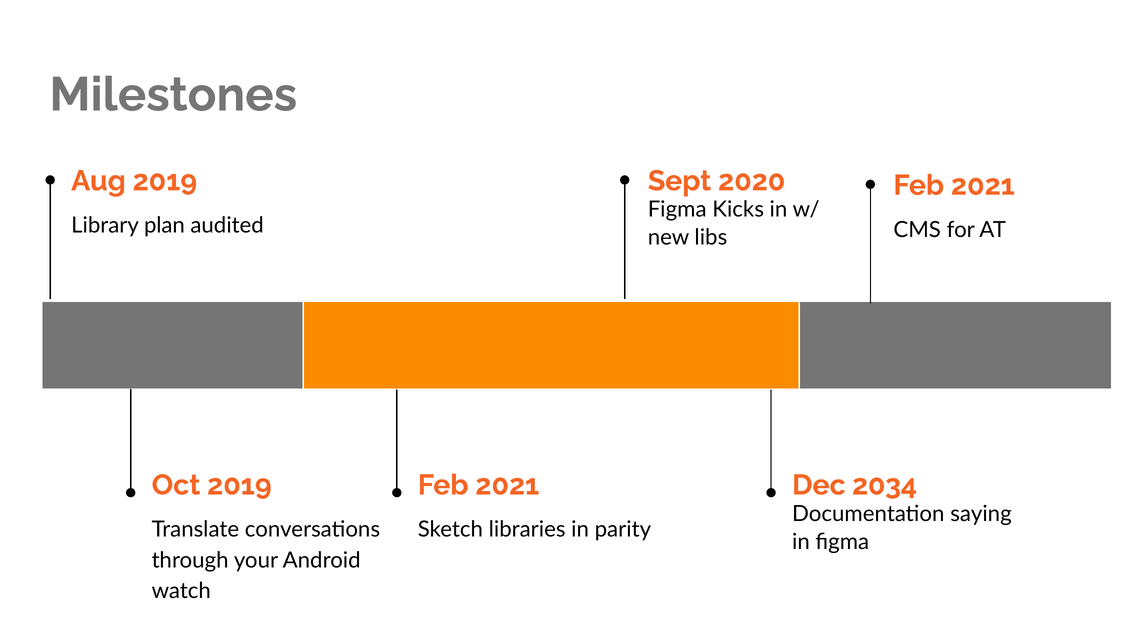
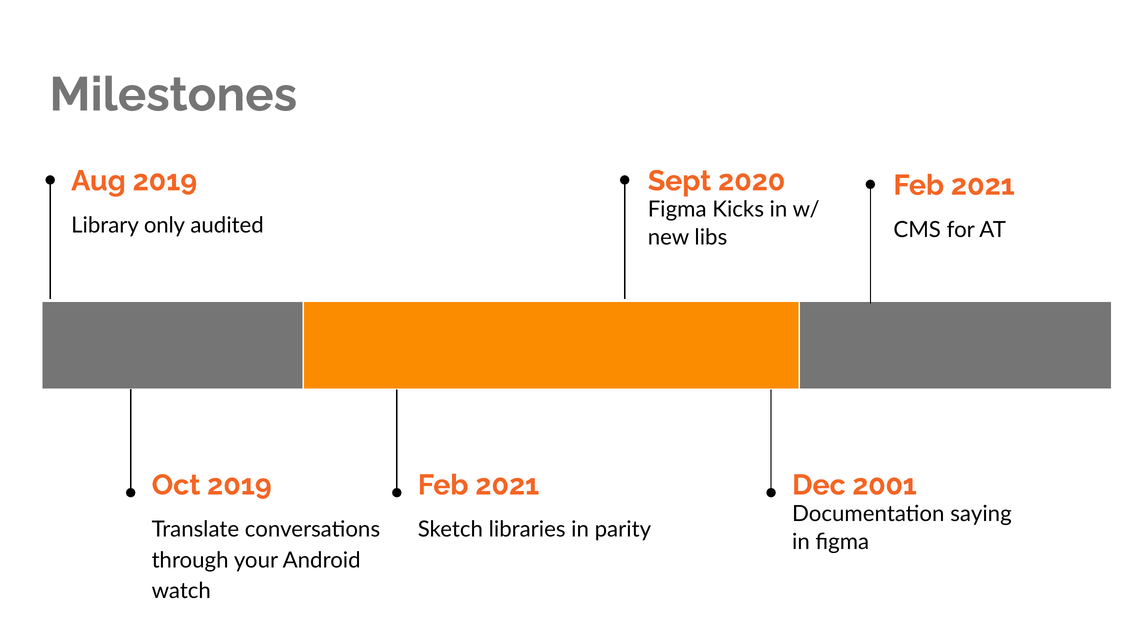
plan: plan -> only
2034: 2034 -> 2001
